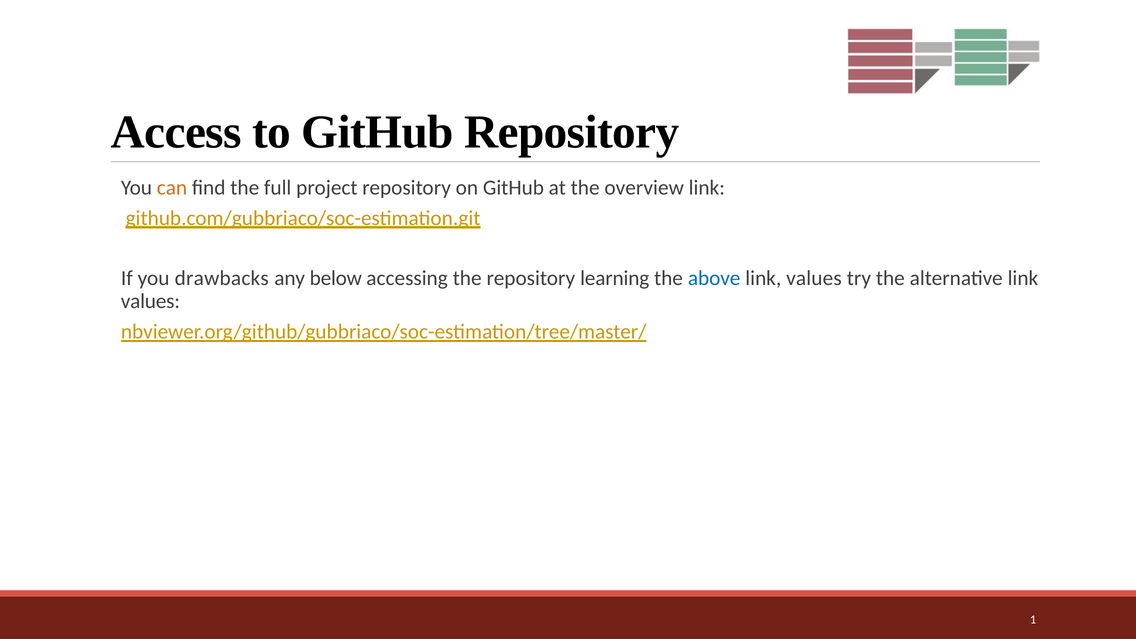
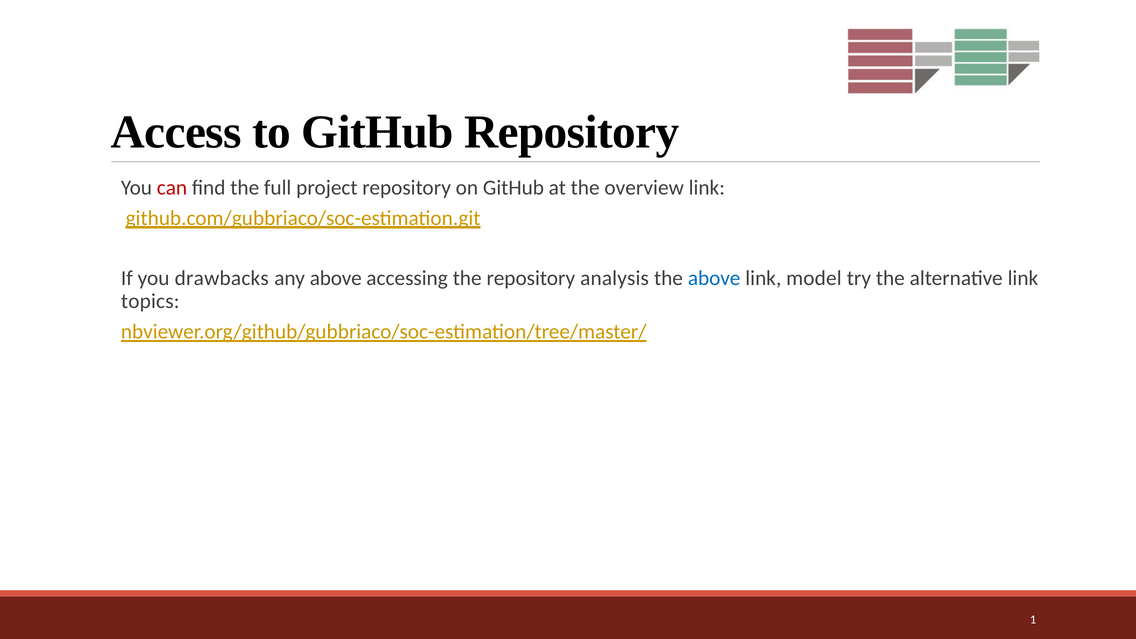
can colour: orange -> red
any below: below -> above
learning: learning -> analysis
values at (814, 278): values -> model
values at (150, 301): values -> topics
